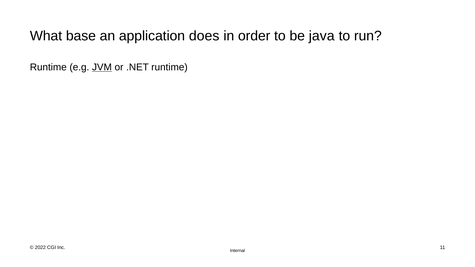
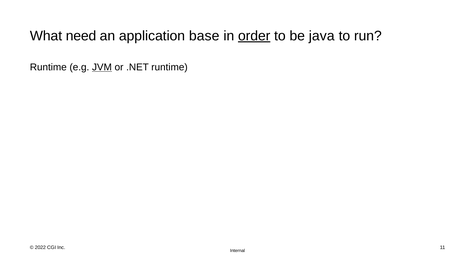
base: base -> need
does: does -> base
order underline: none -> present
